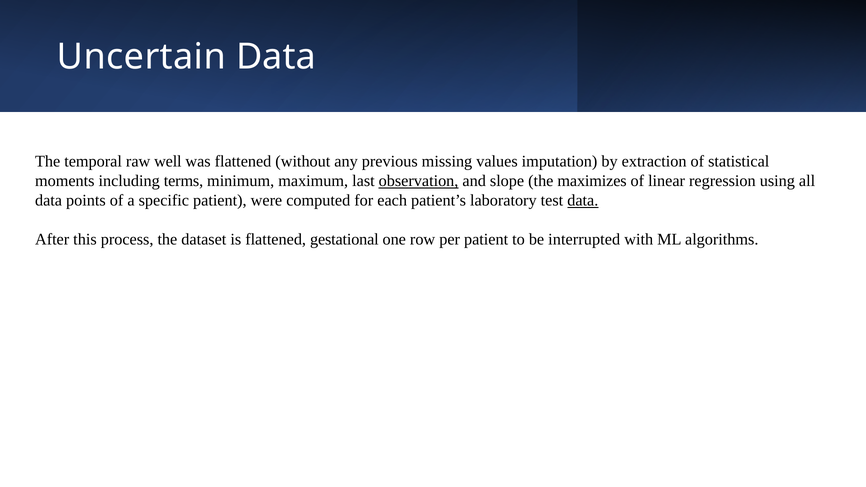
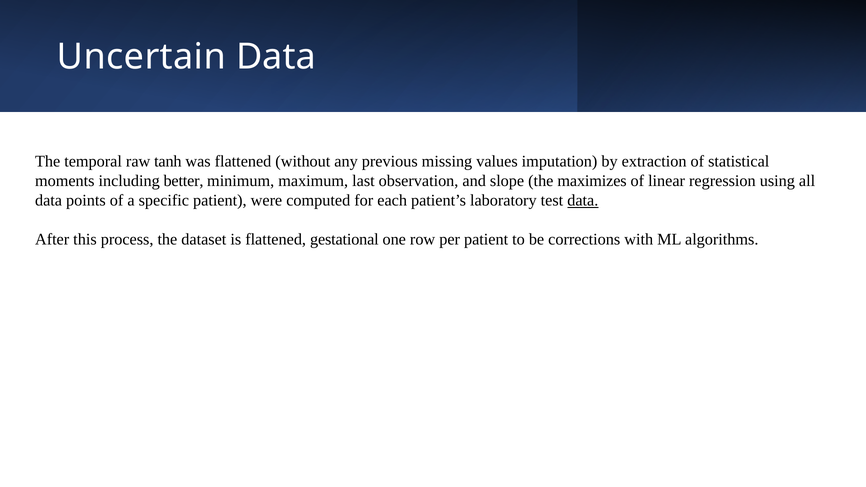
well: well -> tanh
terms: terms -> better
observation underline: present -> none
interrupted: interrupted -> corrections
